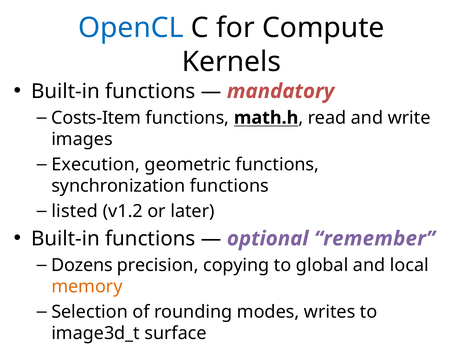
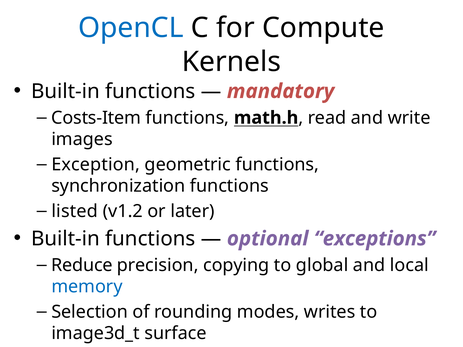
Execution: Execution -> Exception
remember: remember -> exceptions
Dozens: Dozens -> Reduce
memory colour: orange -> blue
